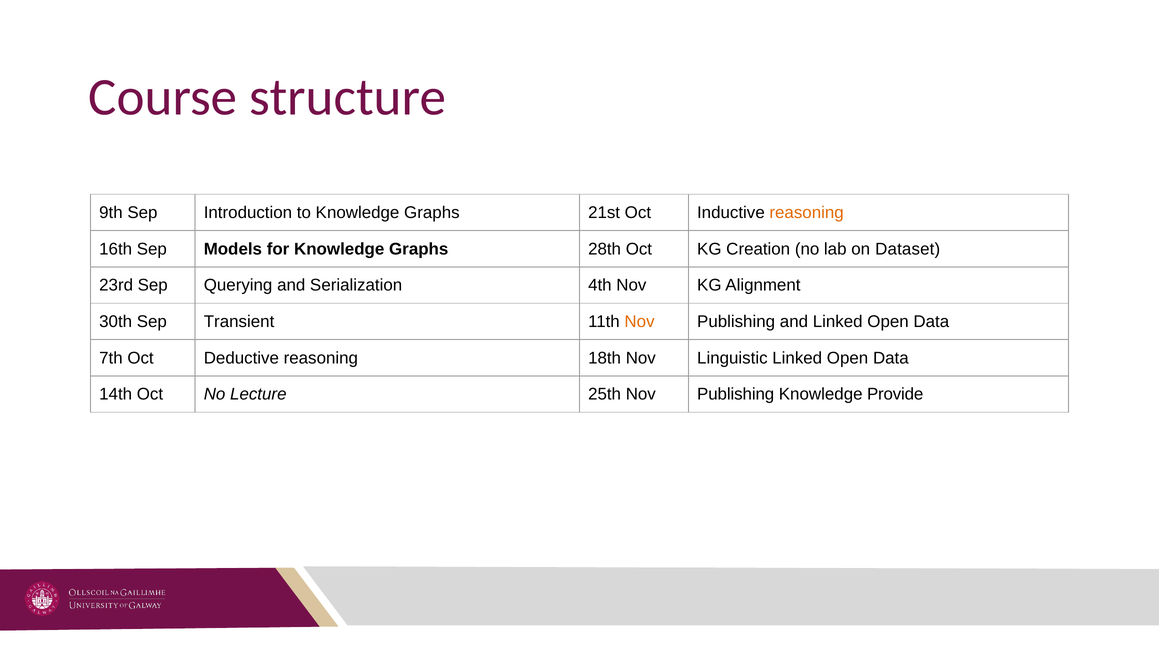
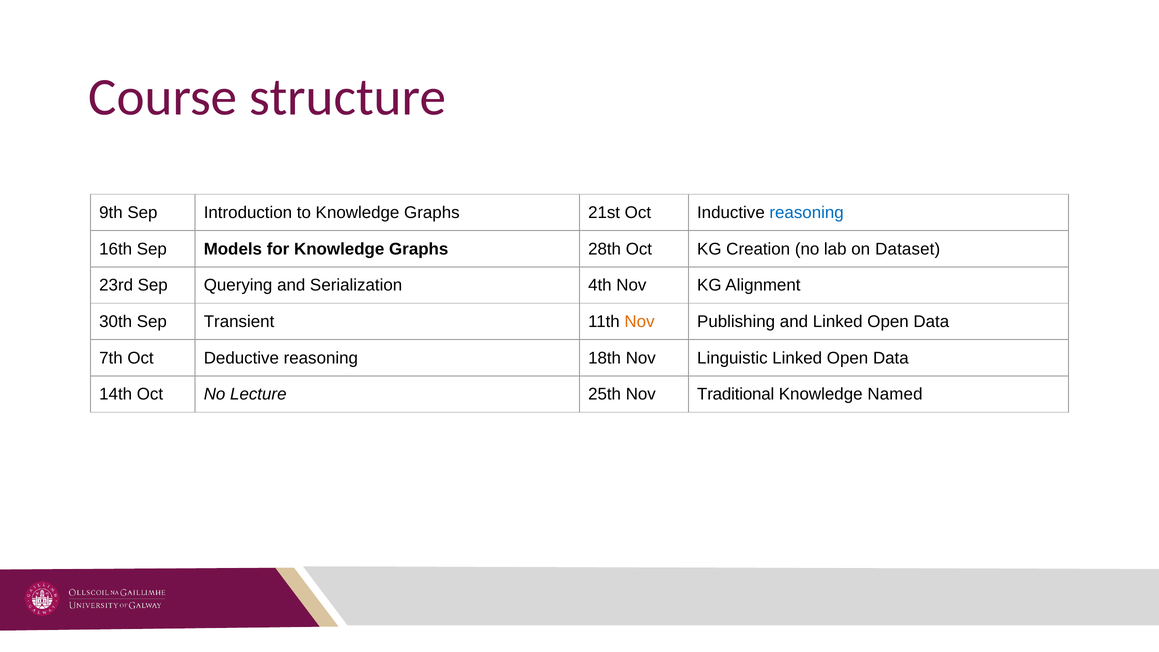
reasoning at (807, 213) colour: orange -> blue
25th Nov Publishing: Publishing -> Traditional
Provide: Provide -> Named
